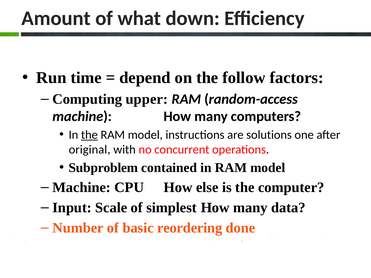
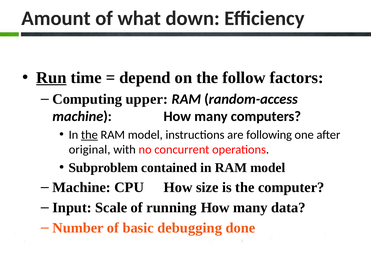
Run underline: none -> present
solutions: solutions -> following
else: else -> size
simplest: simplest -> running
reordering: reordering -> debugging
